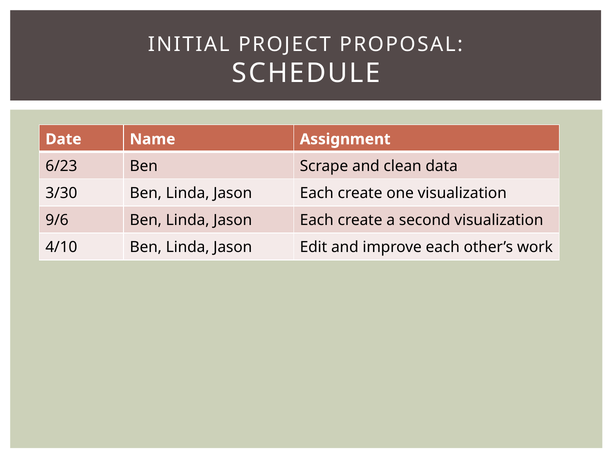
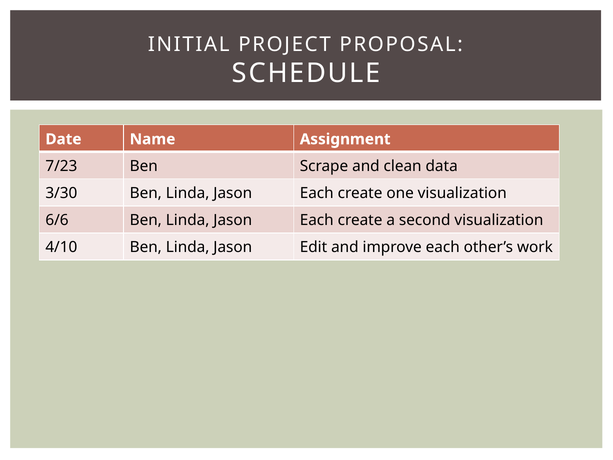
6/23: 6/23 -> 7/23
9/6: 9/6 -> 6/6
